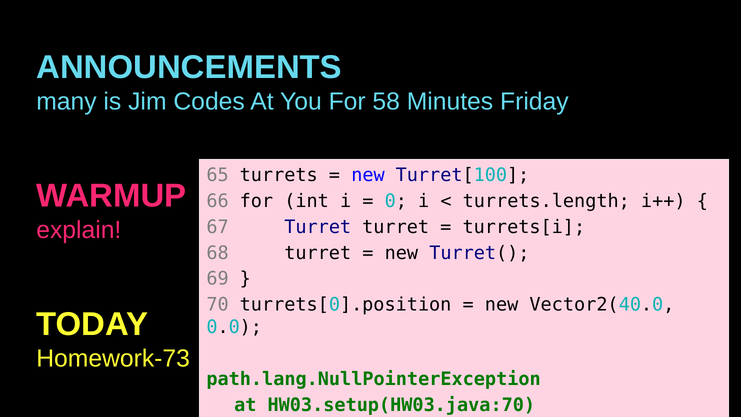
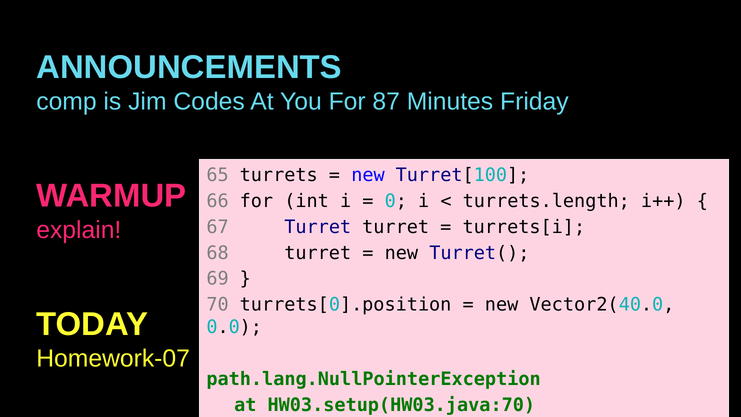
many: many -> comp
58: 58 -> 87
Homework-73: Homework-73 -> Homework-07
